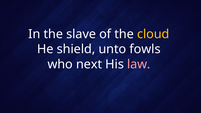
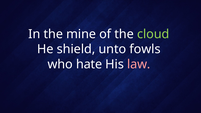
slave: slave -> mine
cloud colour: yellow -> light green
next: next -> hate
